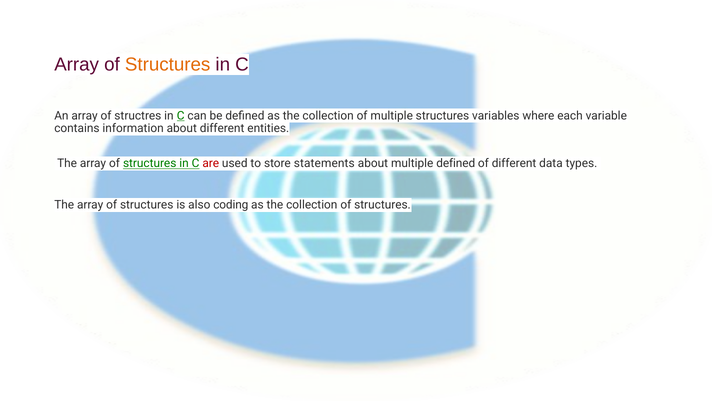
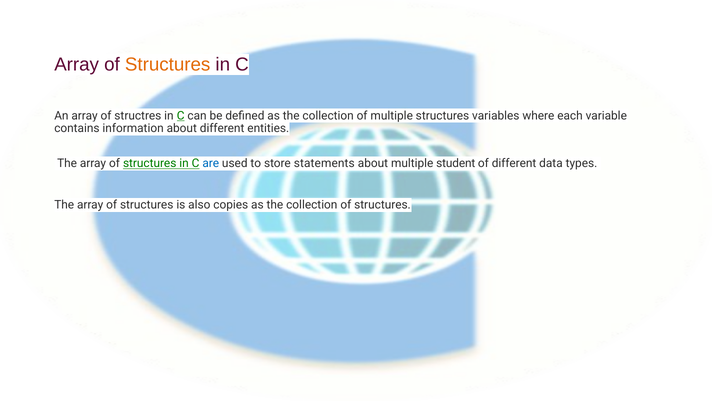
are colour: red -> blue
multiple defined: defined -> student
coding: coding -> copies
